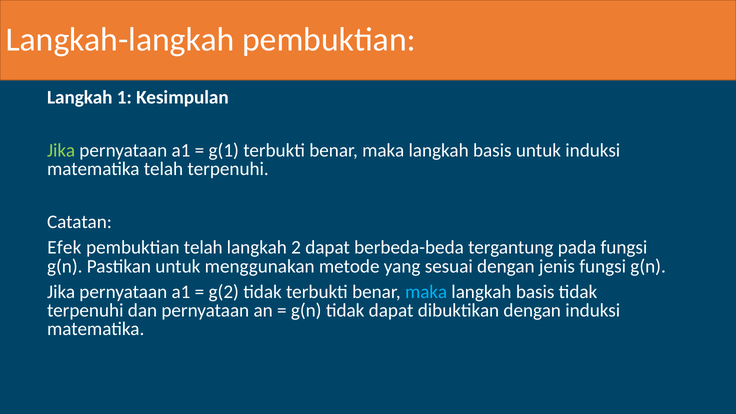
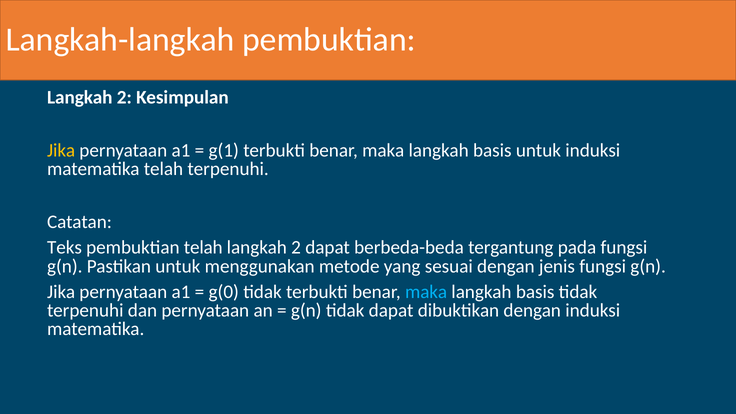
1 at (124, 97): 1 -> 2
Jika at (61, 150) colour: light green -> yellow
Efek: Efek -> Teks
g(2: g(2 -> g(0
